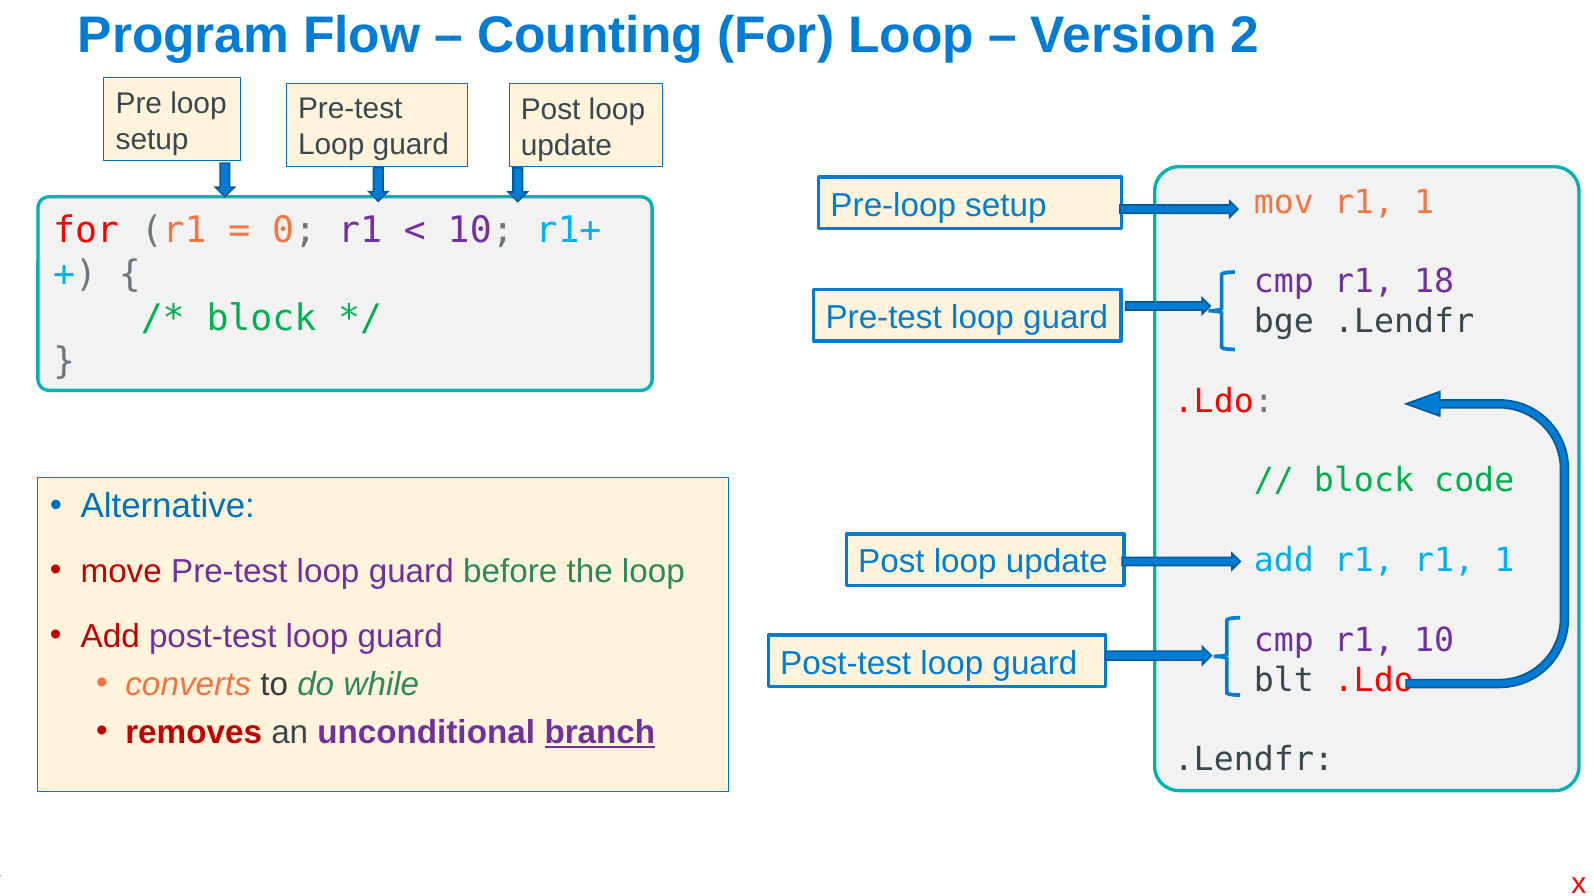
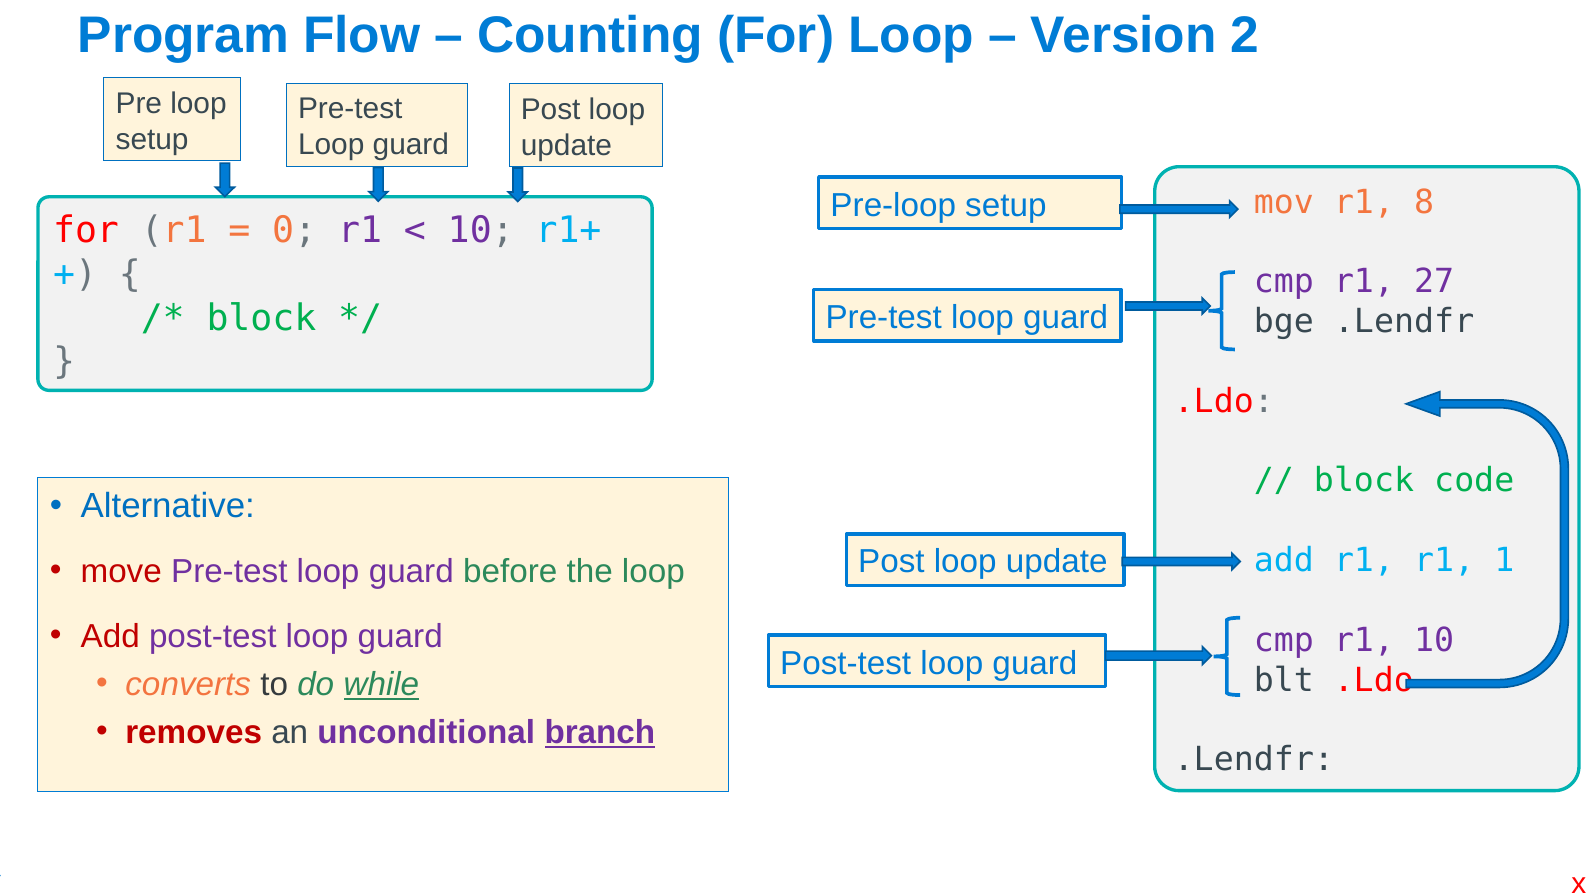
mov r1 1: 1 -> 8
18: 18 -> 27
while underline: none -> present
